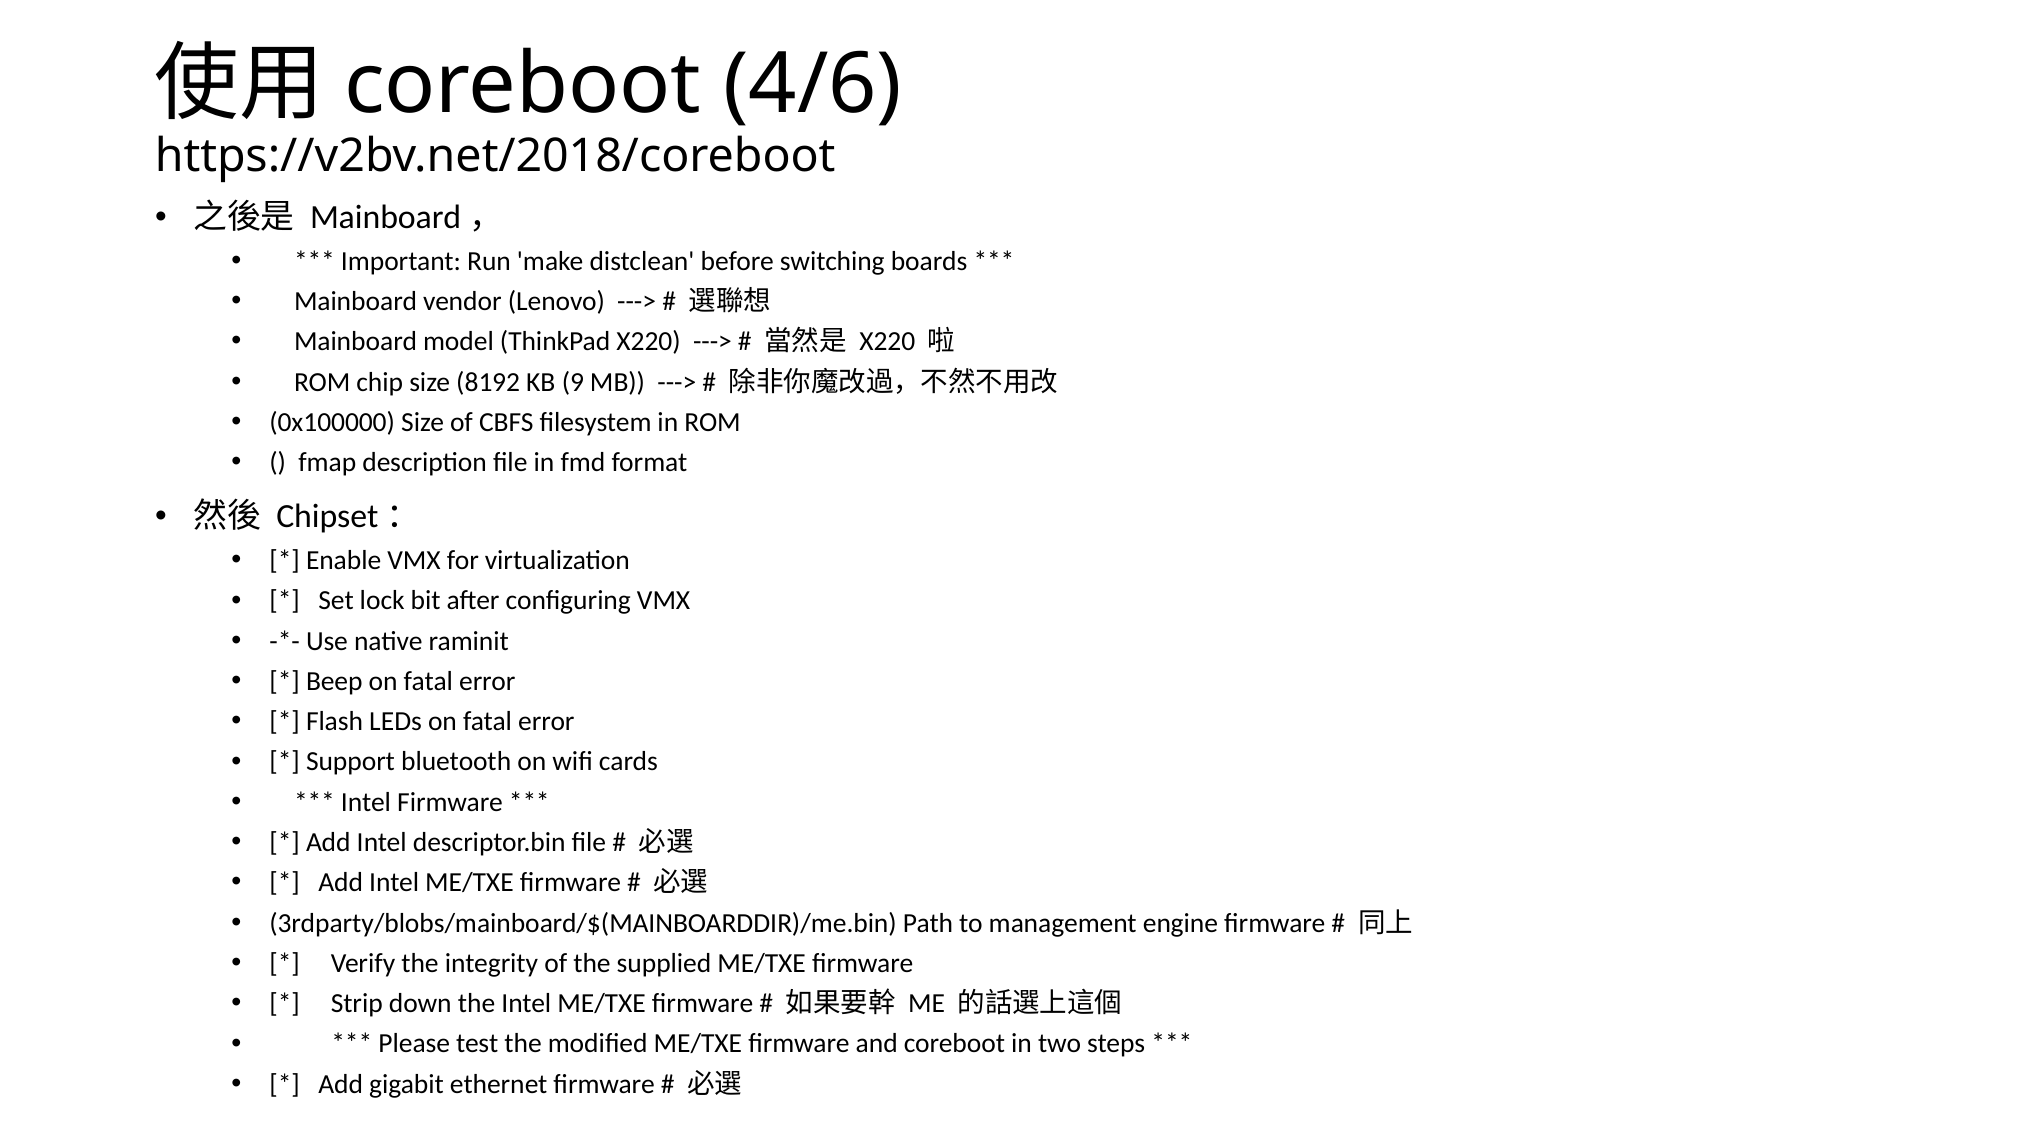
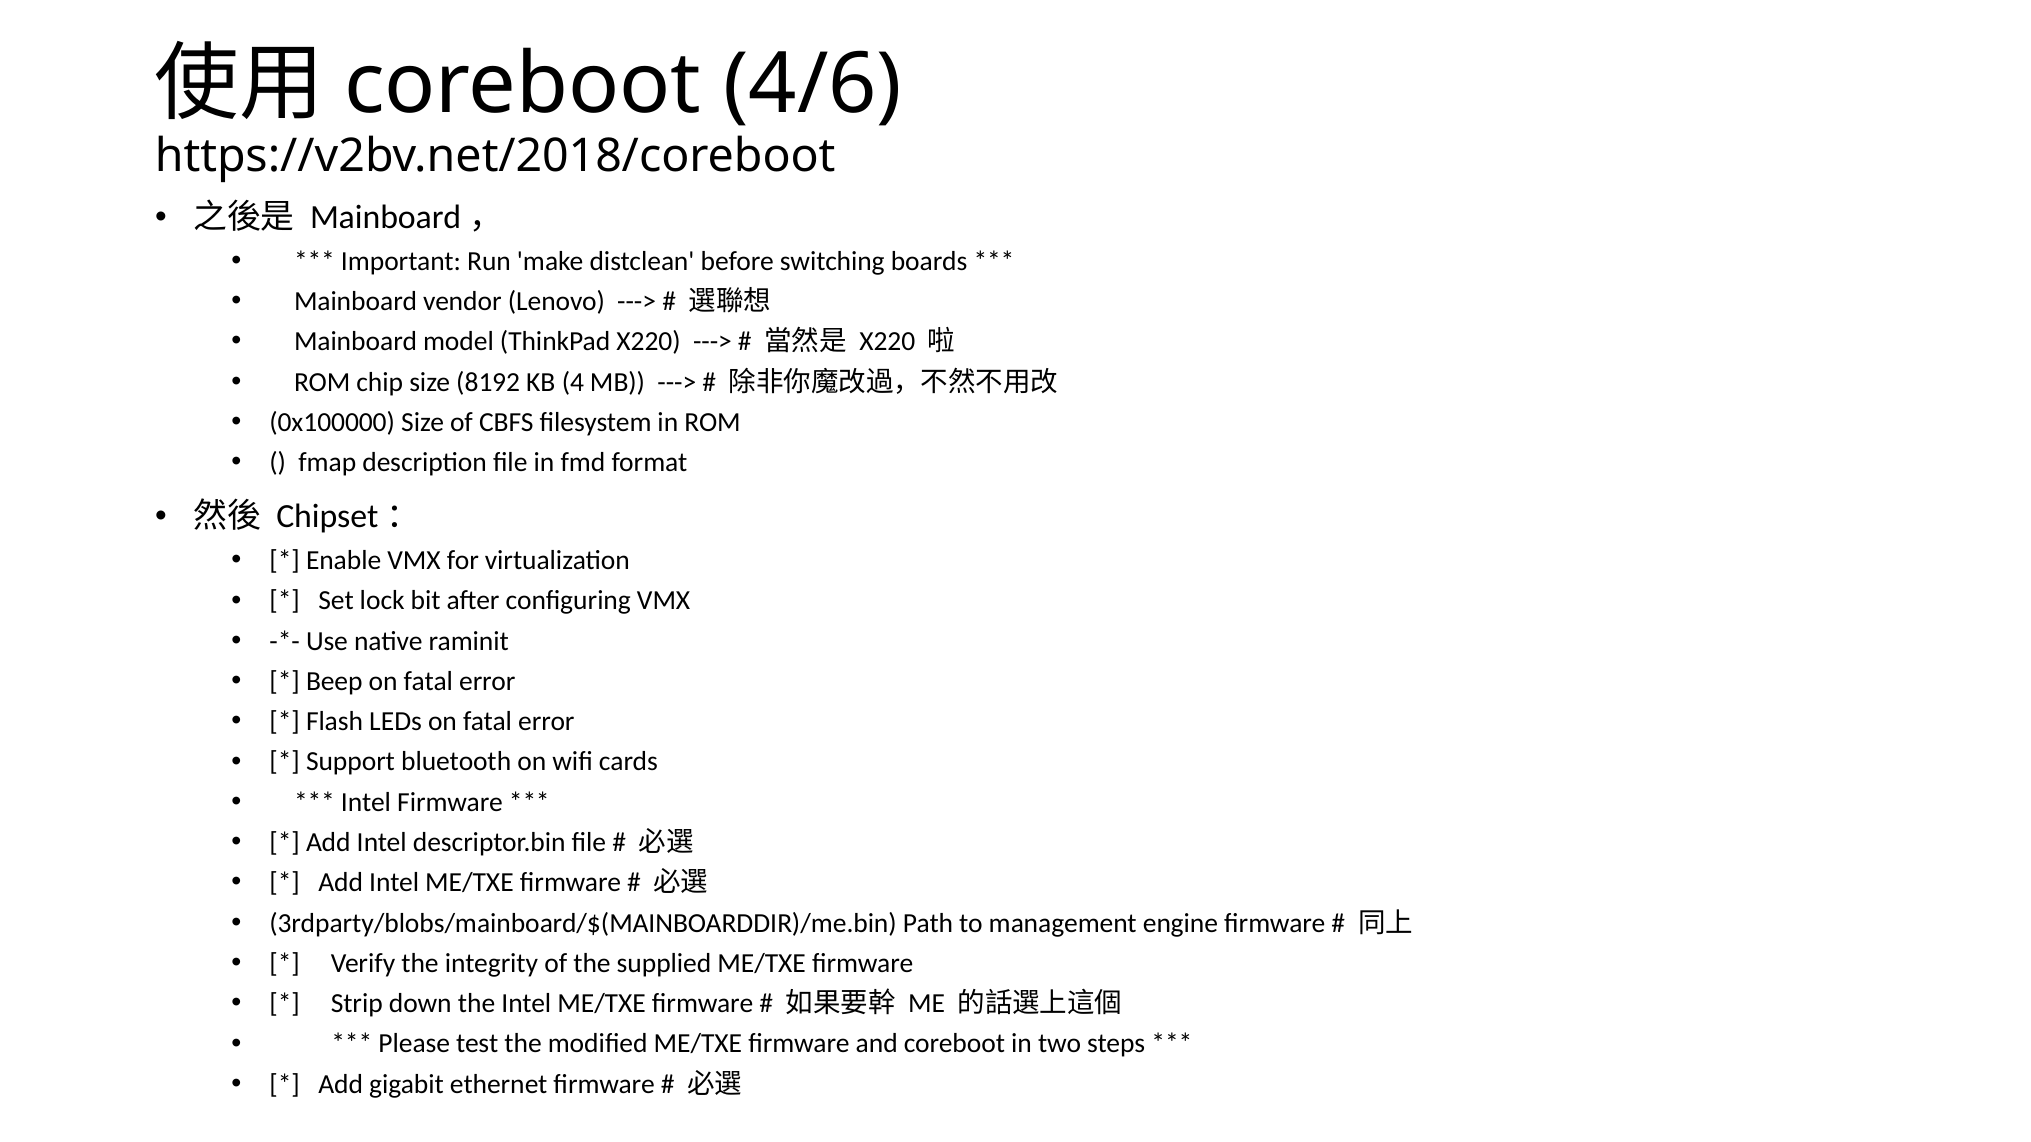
9: 9 -> 4
